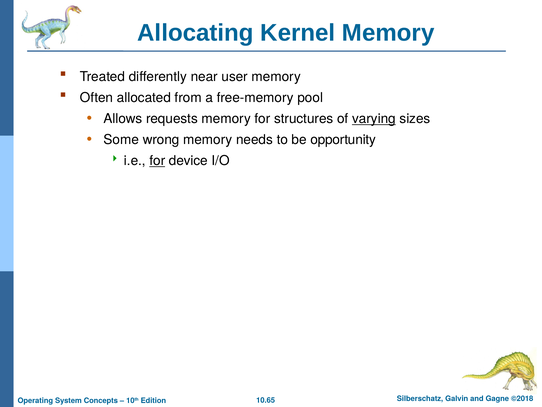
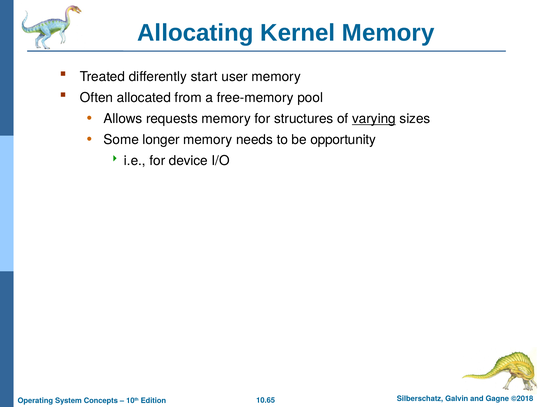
near: near -> start
wrong: wrong -> longer
for at (157, 161) underline: present -> none
